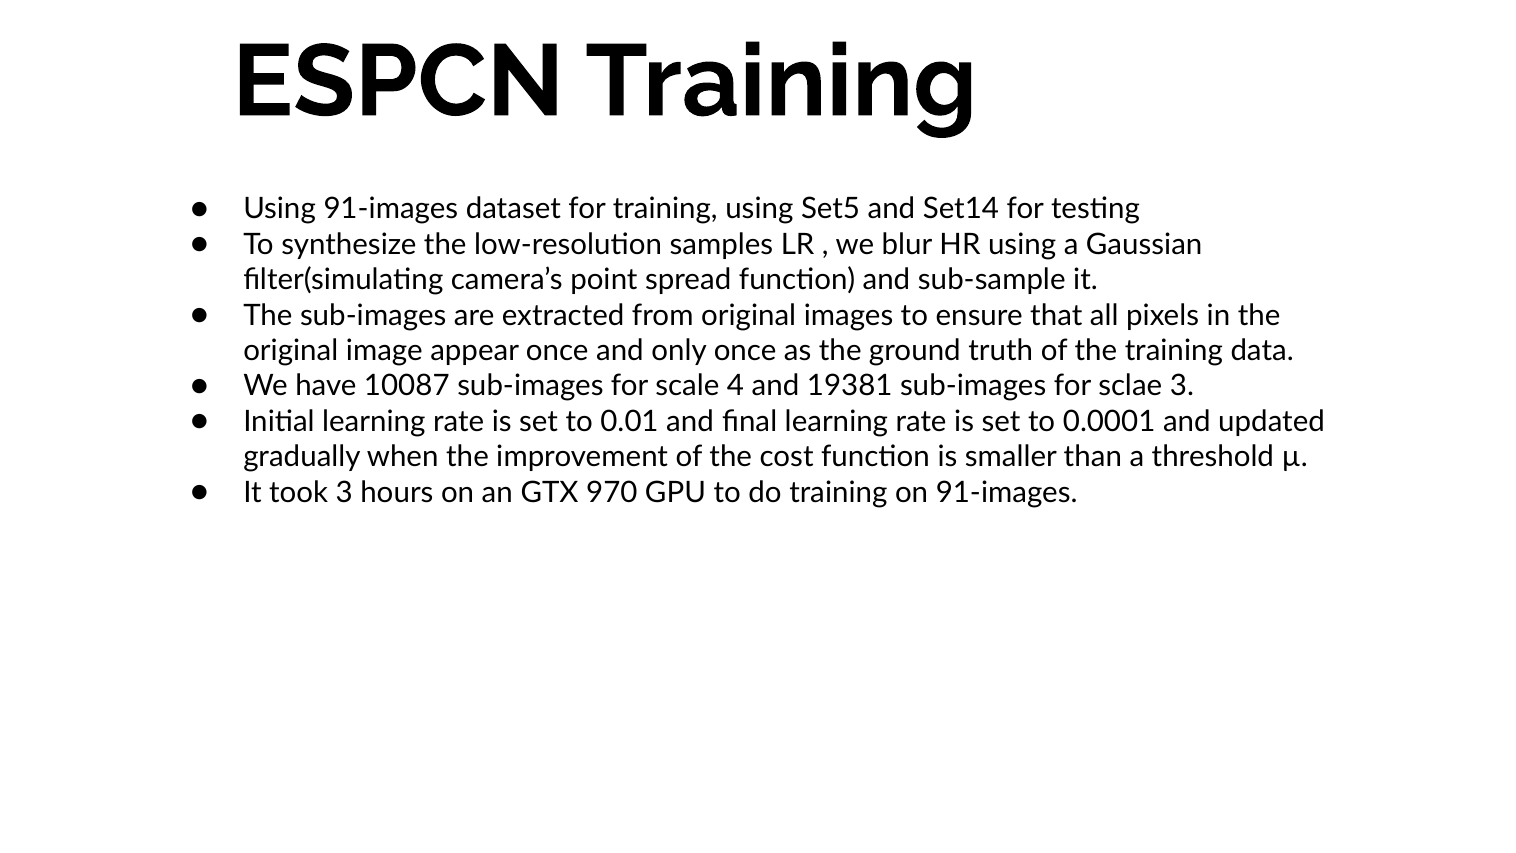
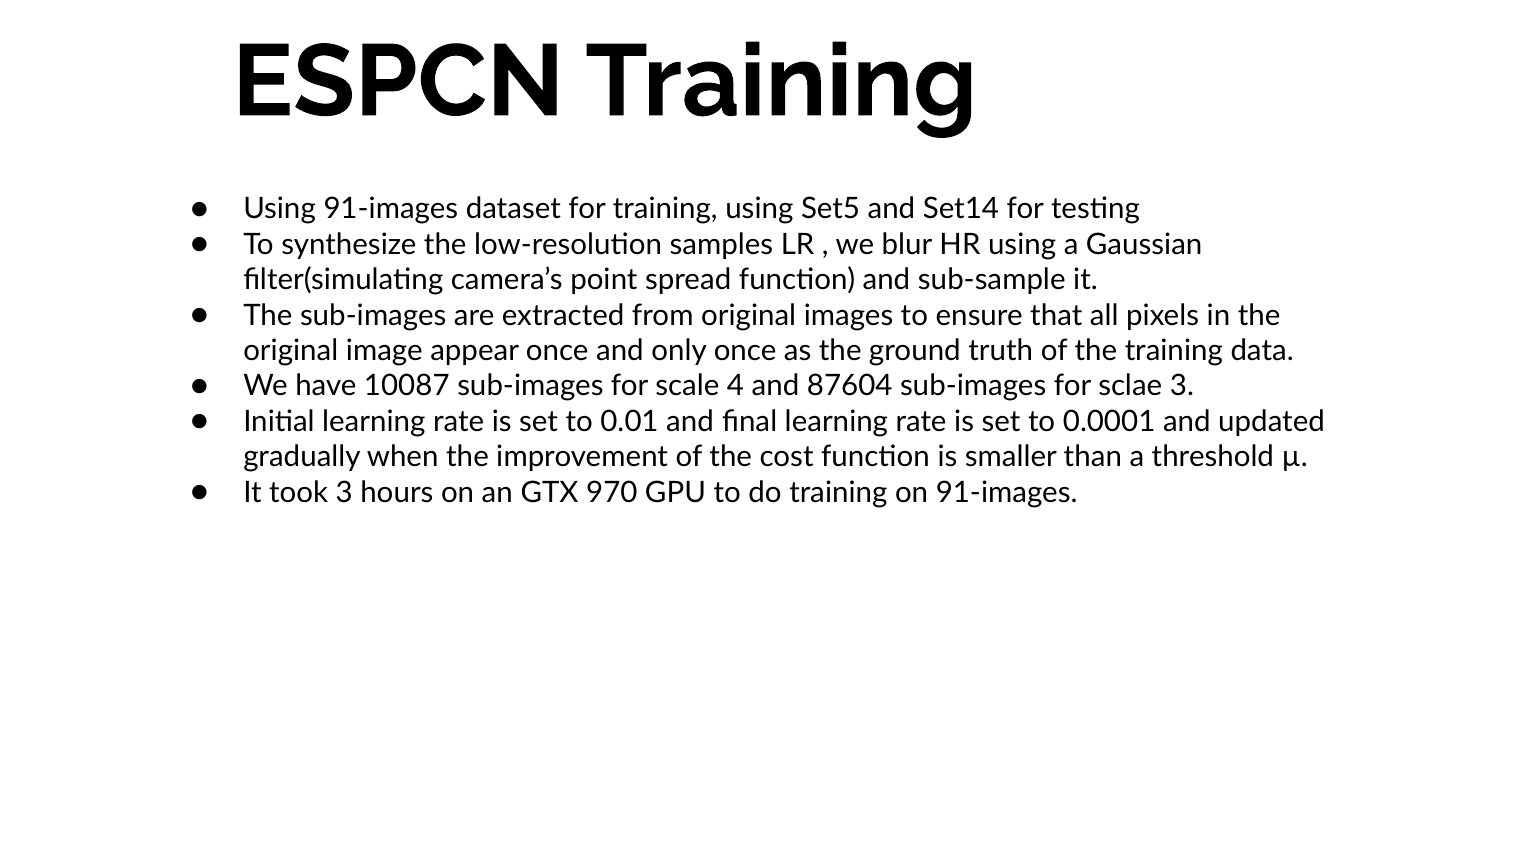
19381: 19381 -> 87604
